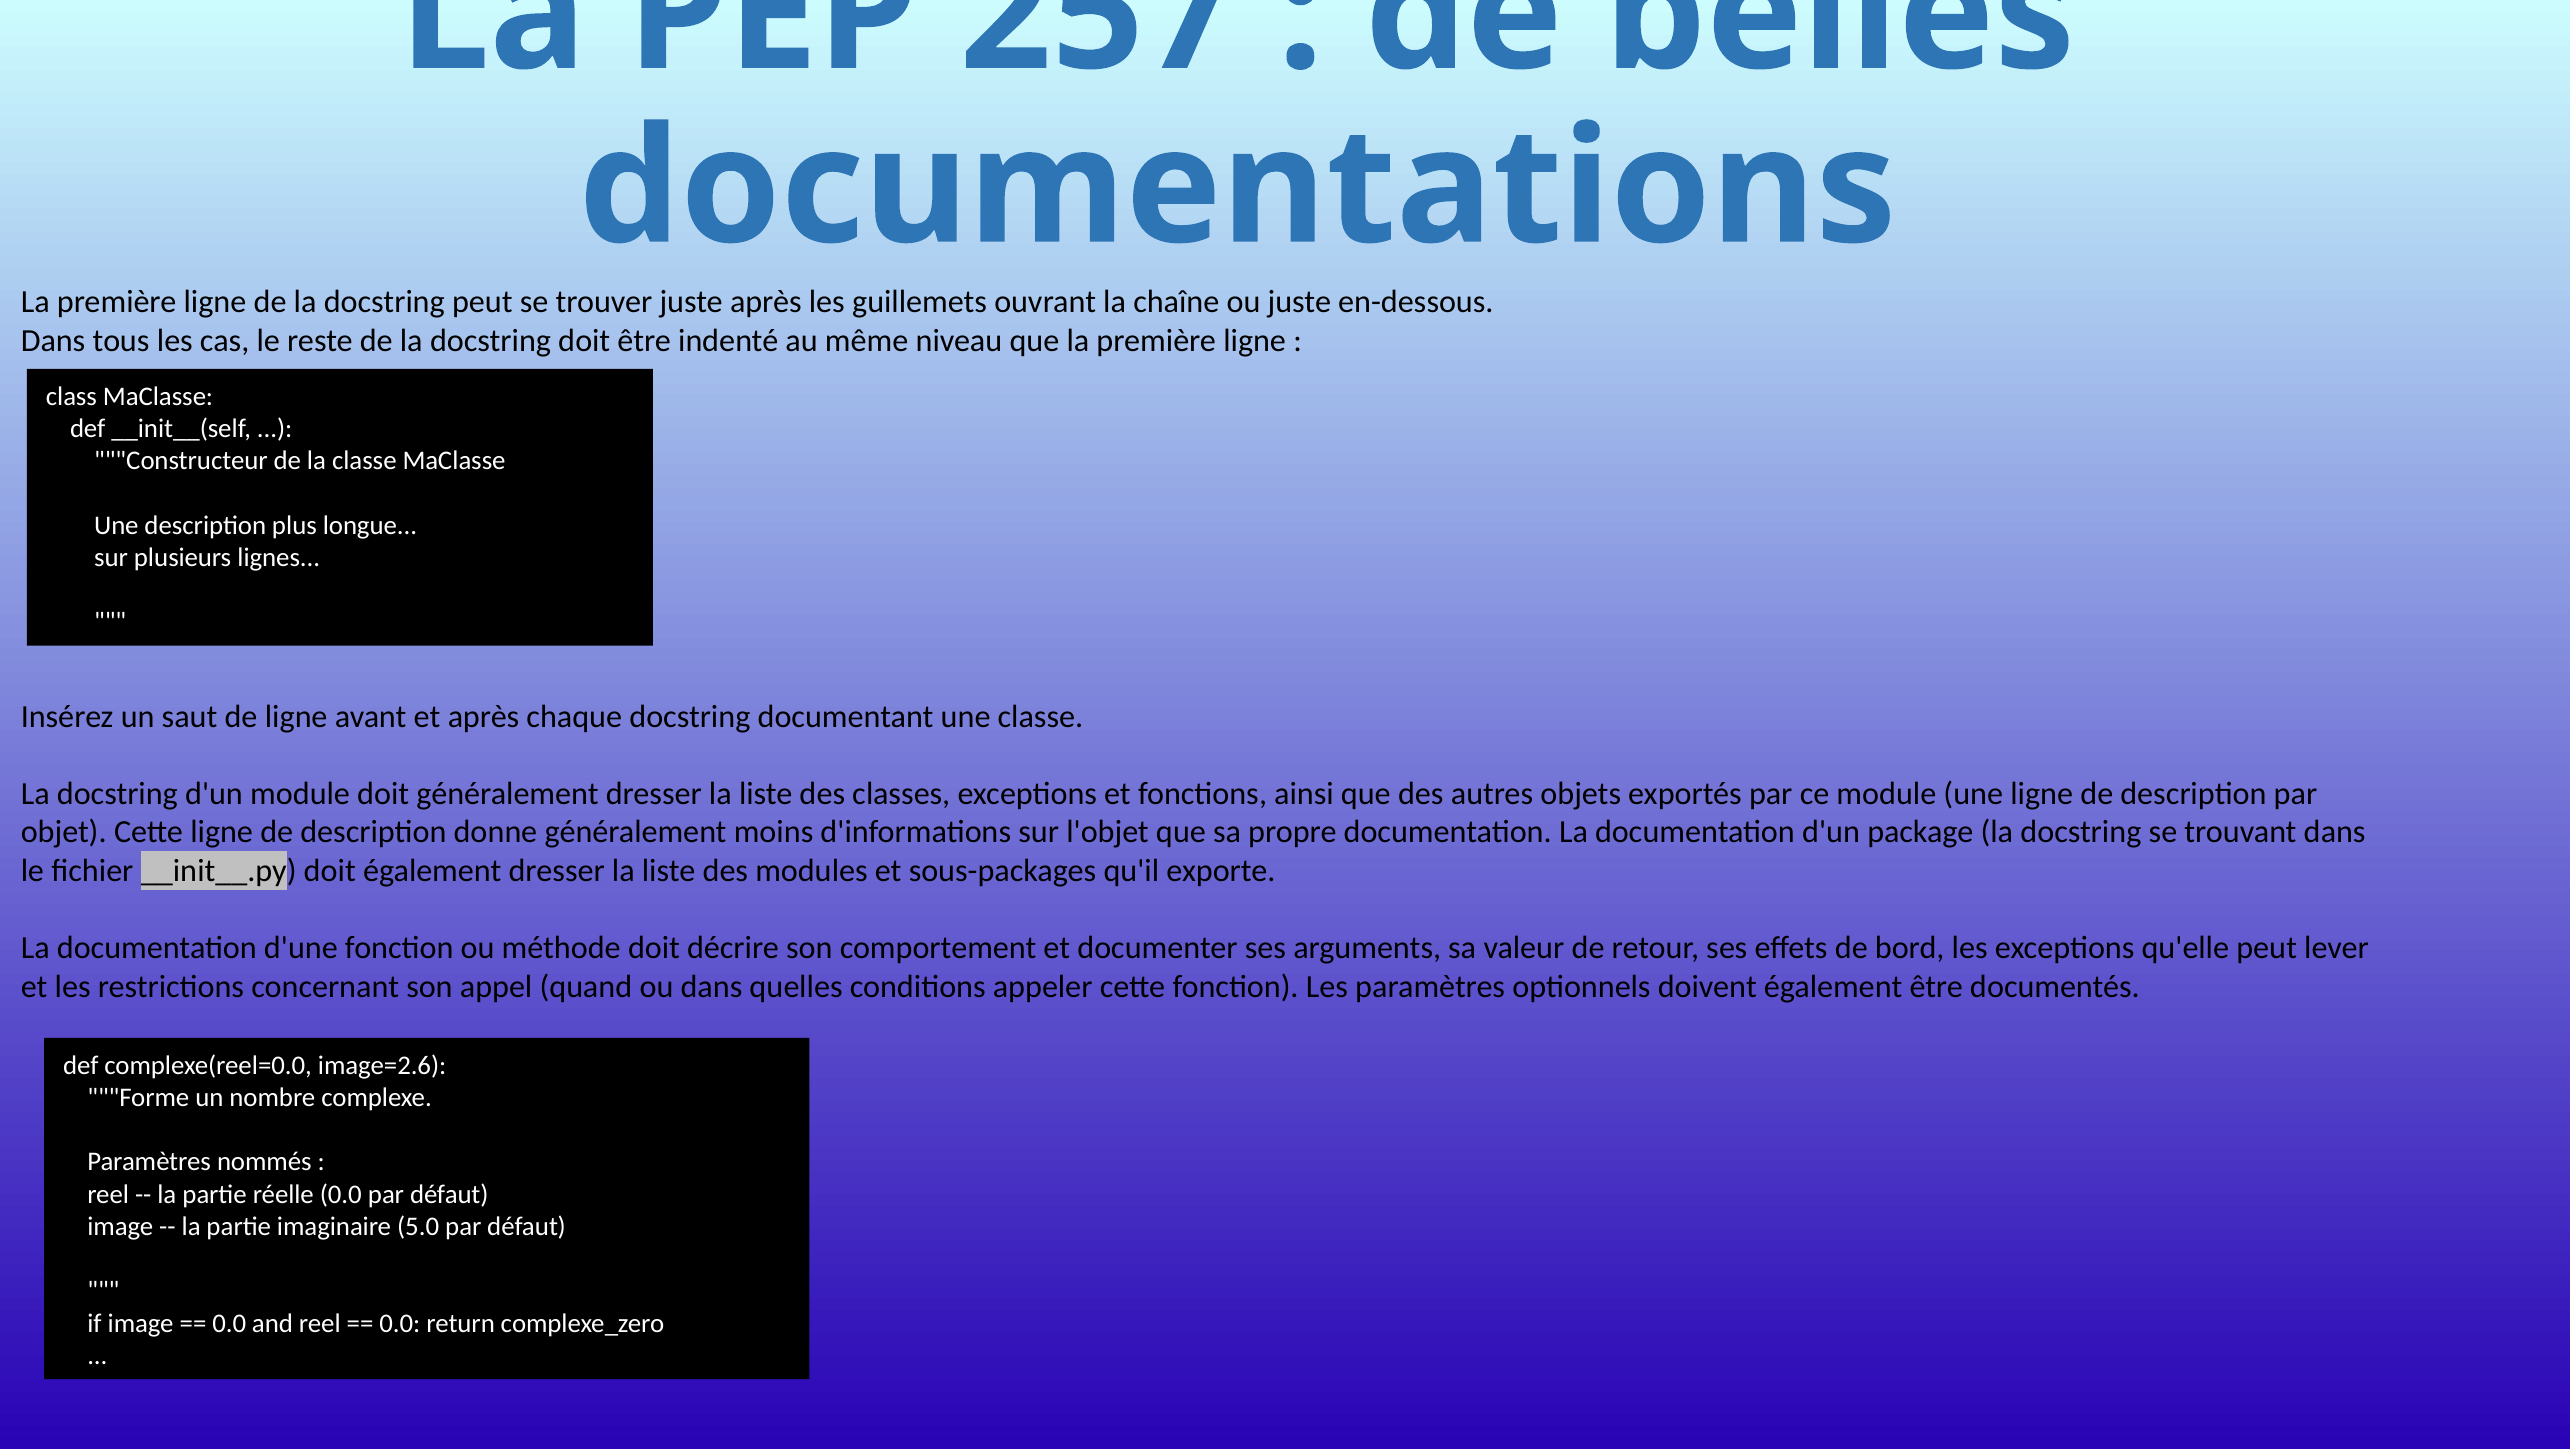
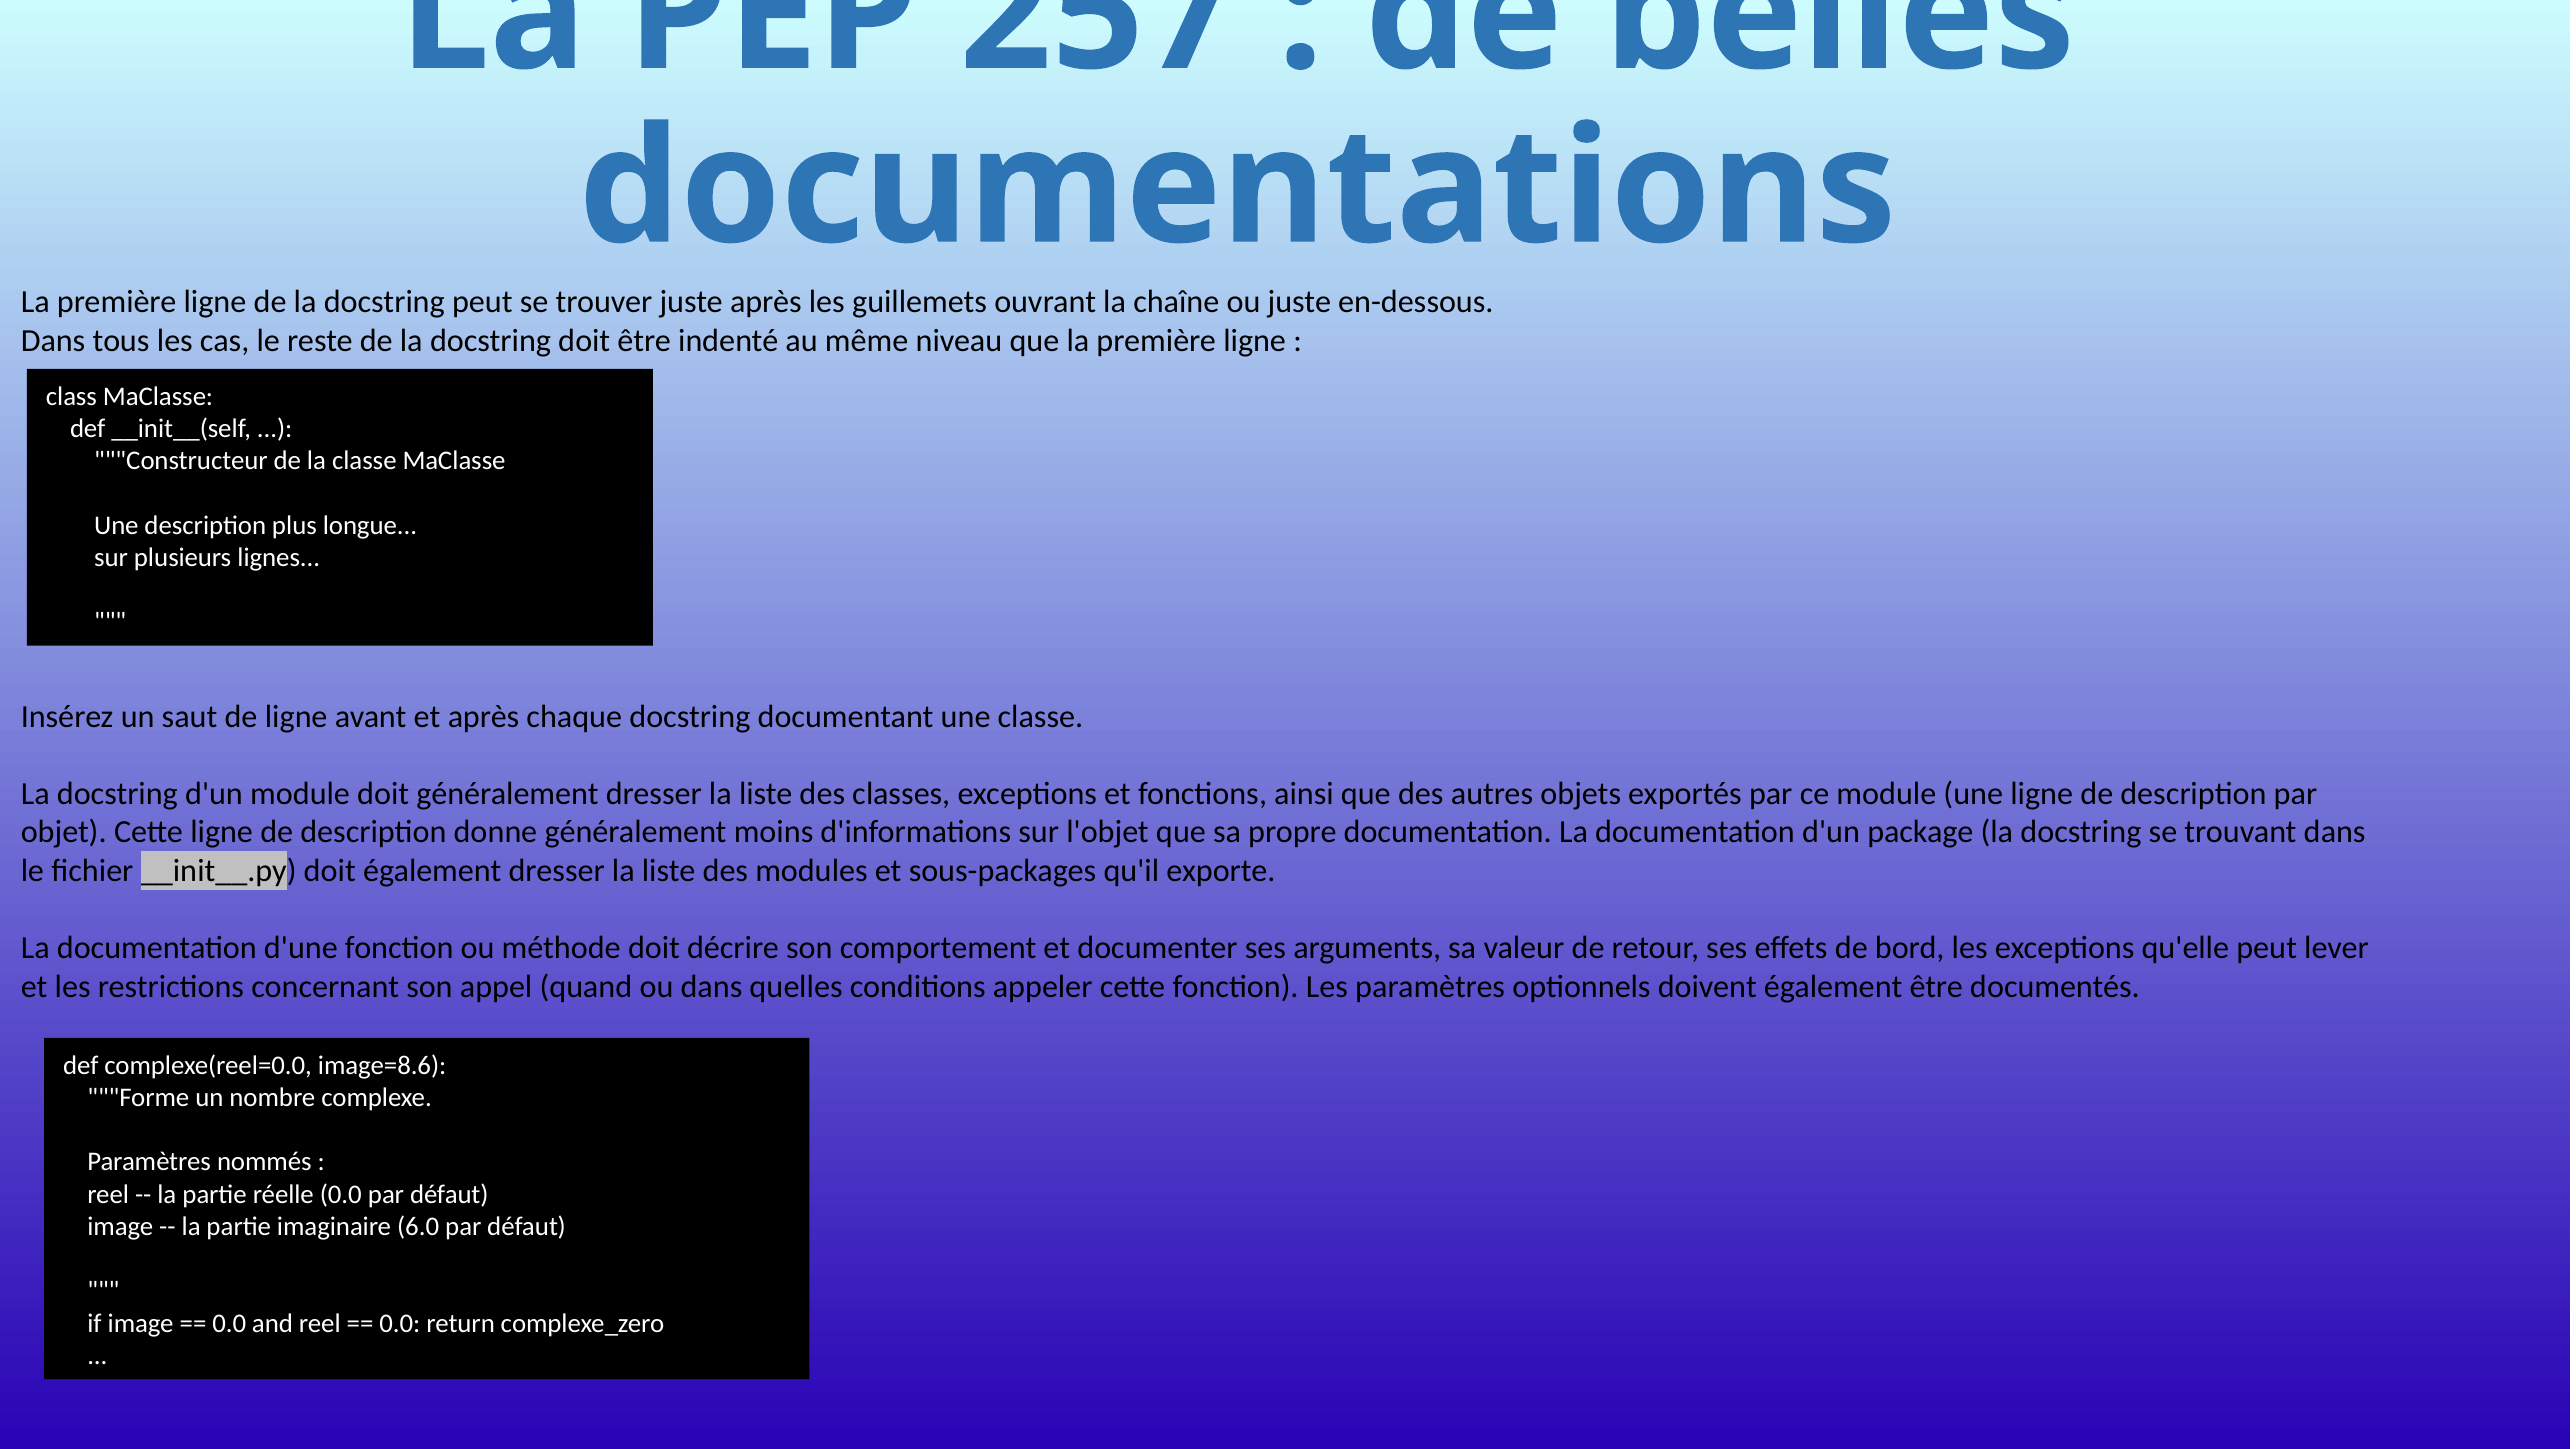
image=2.6: image=2.6 -> image=8.6
5.0: 5.0 -> 6.0
